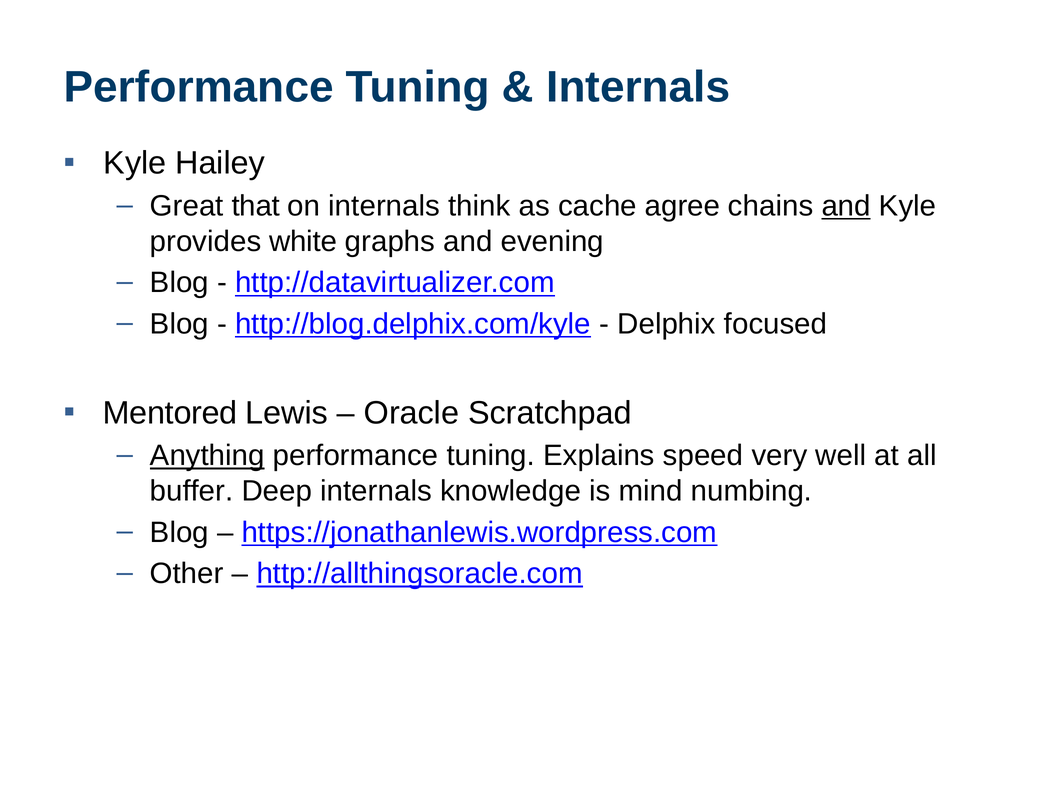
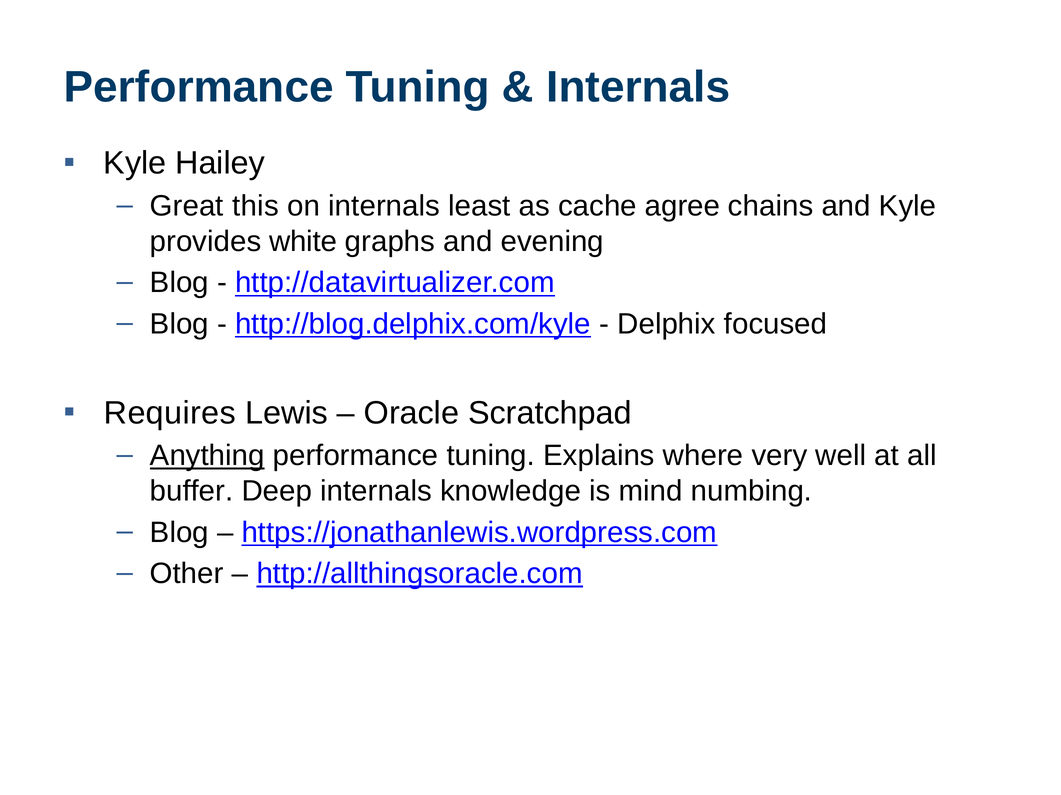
that: that -> this
think: think -> least
and at (846, 206) underline: present -> none
Mentored: Mentored -> Requires
speed: speed -> where
